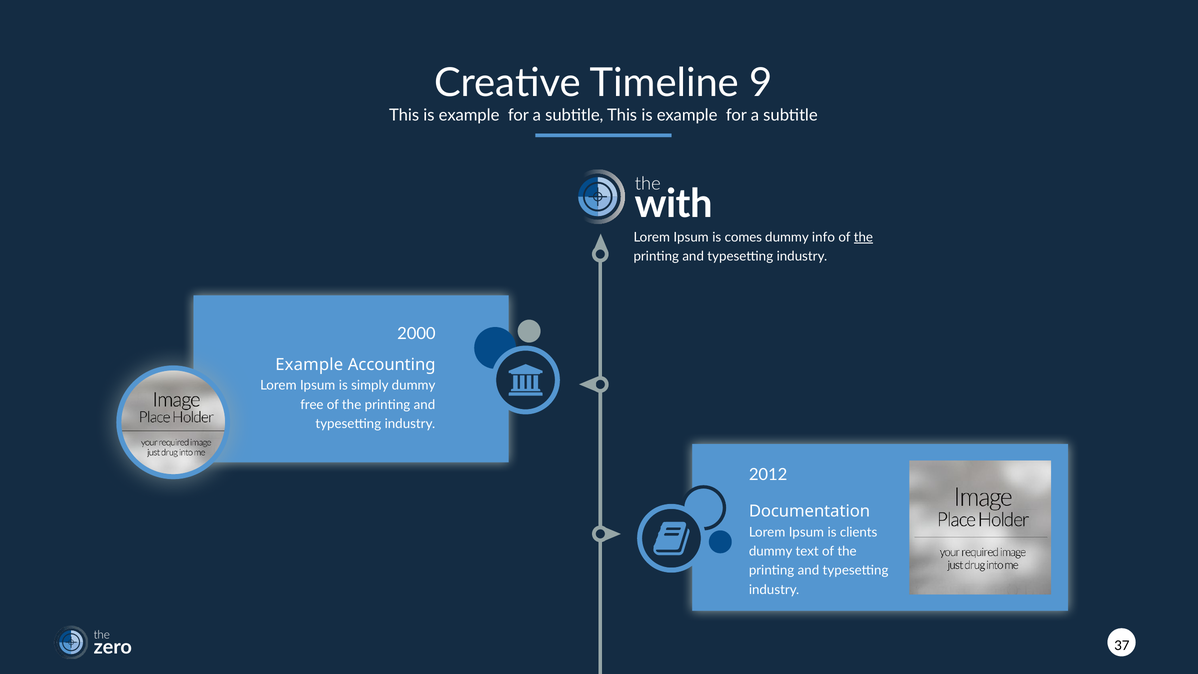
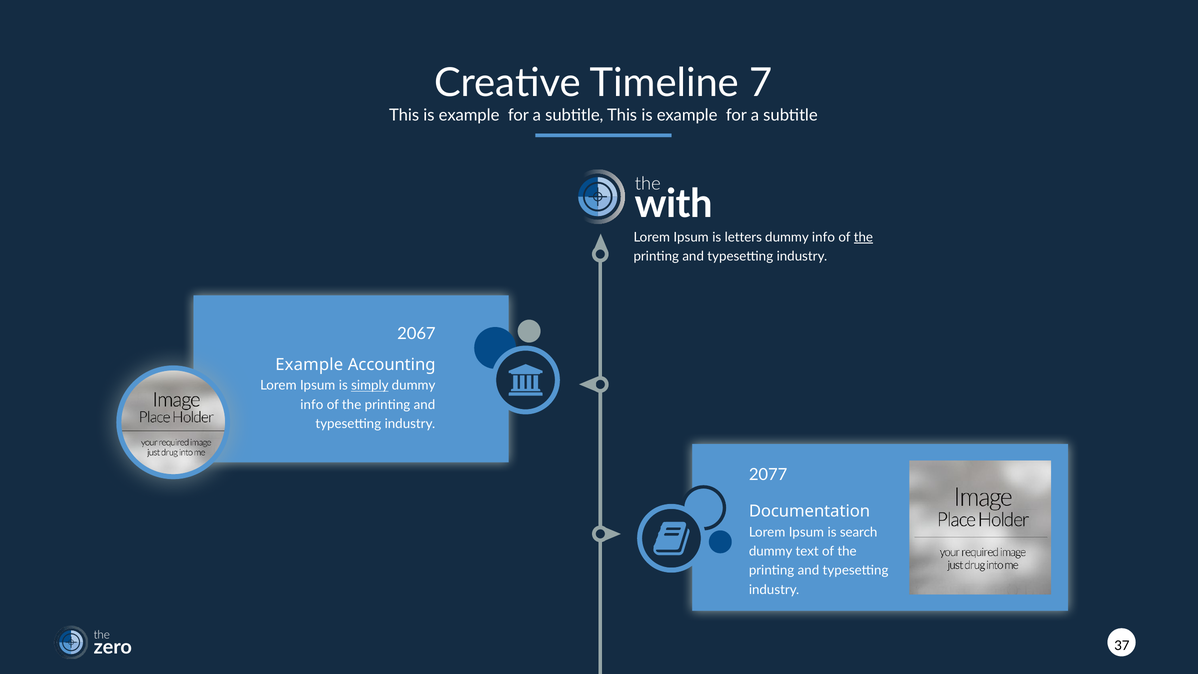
9: 9 -> 7
comes: comes -> letters
2000: 2000 -> 2067
simply underline: none -> present
free at (312, 405): free -> info
2012: 2012 -> 2077
clients: clients -> search
